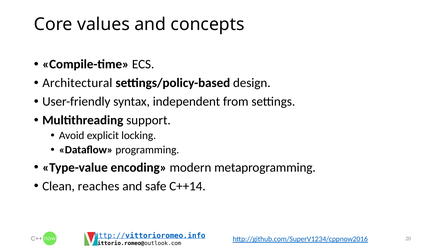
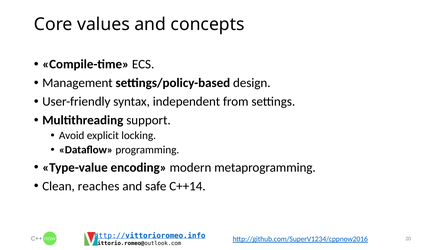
Architectural: Architectural -> Management
